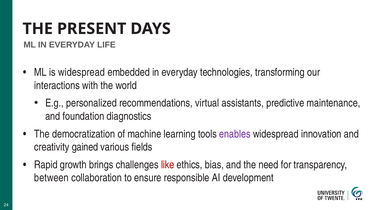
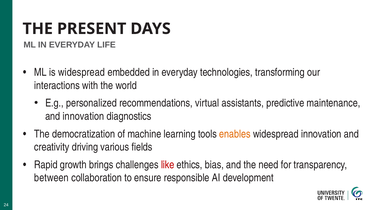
and foundation: foundation -> innovation
enables colour: purple -> orange
gained: gained -> driving
